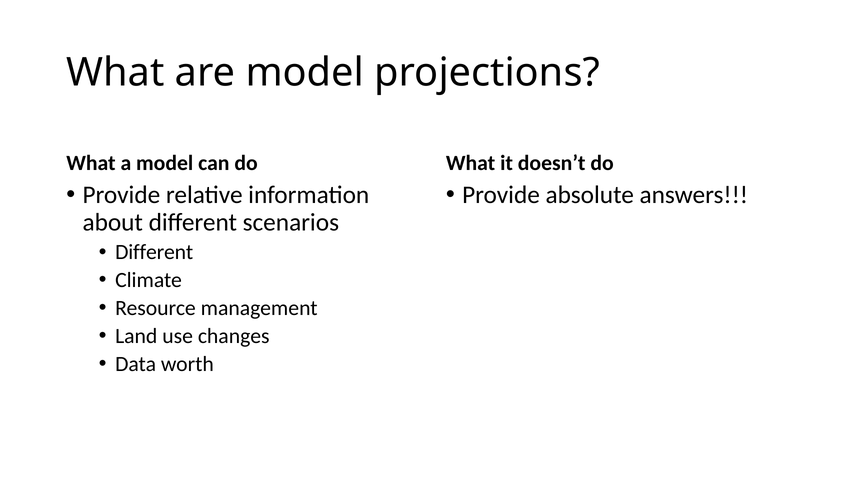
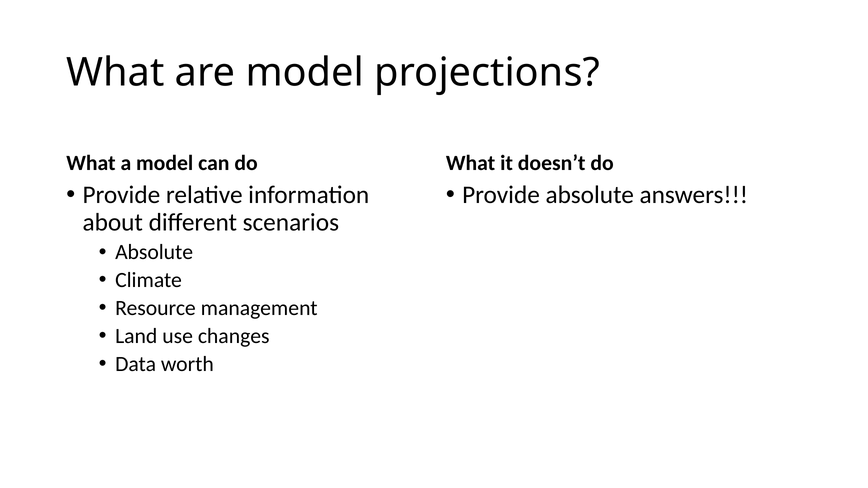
Different at (154, 252): Different -> Absolute
